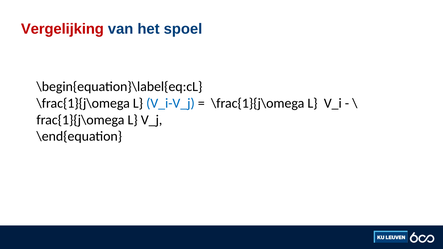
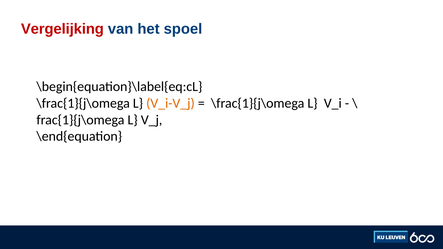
V_i-V_j colour: blue -> orange
